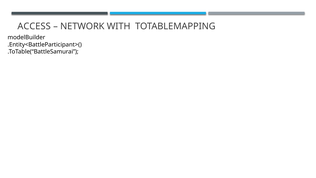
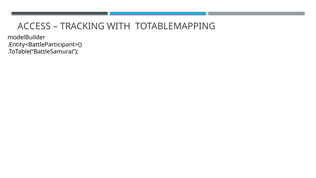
NETWORK: NETWORK -> TRACKING
